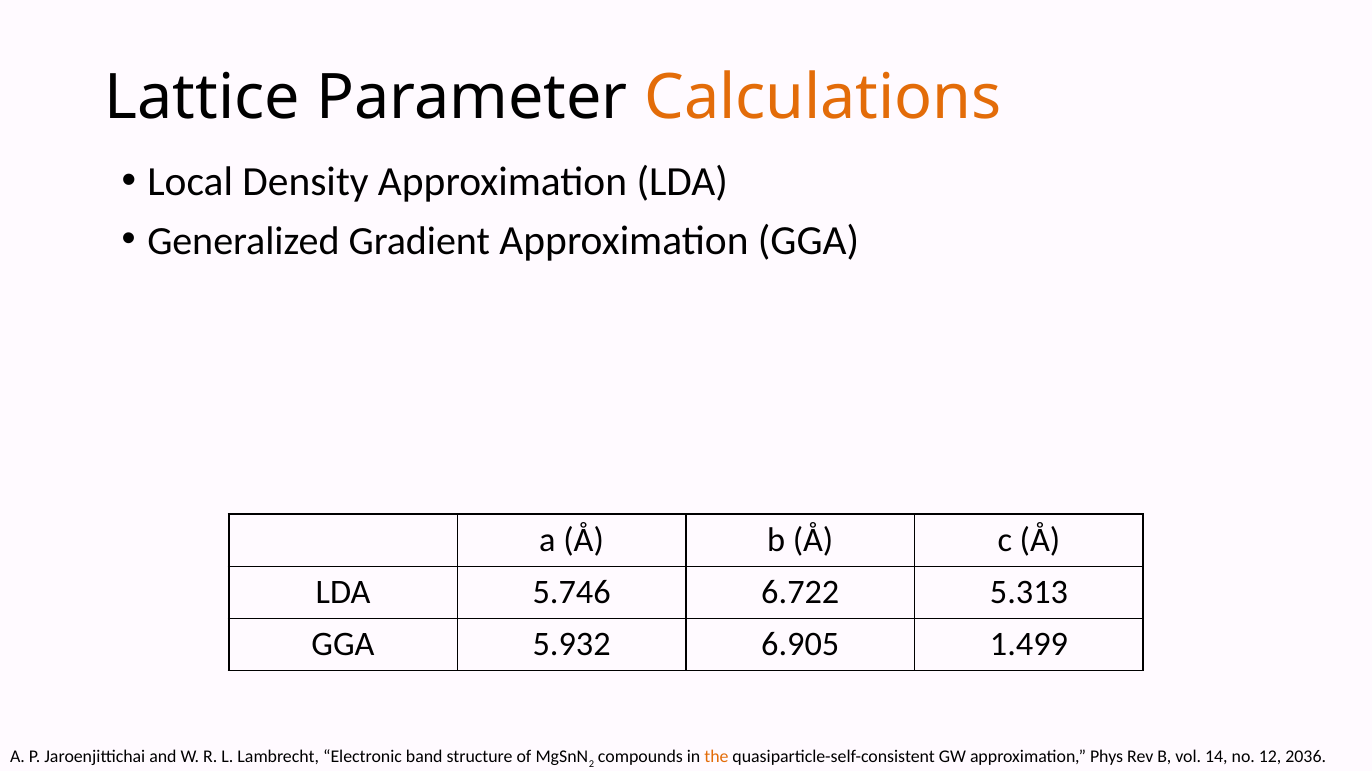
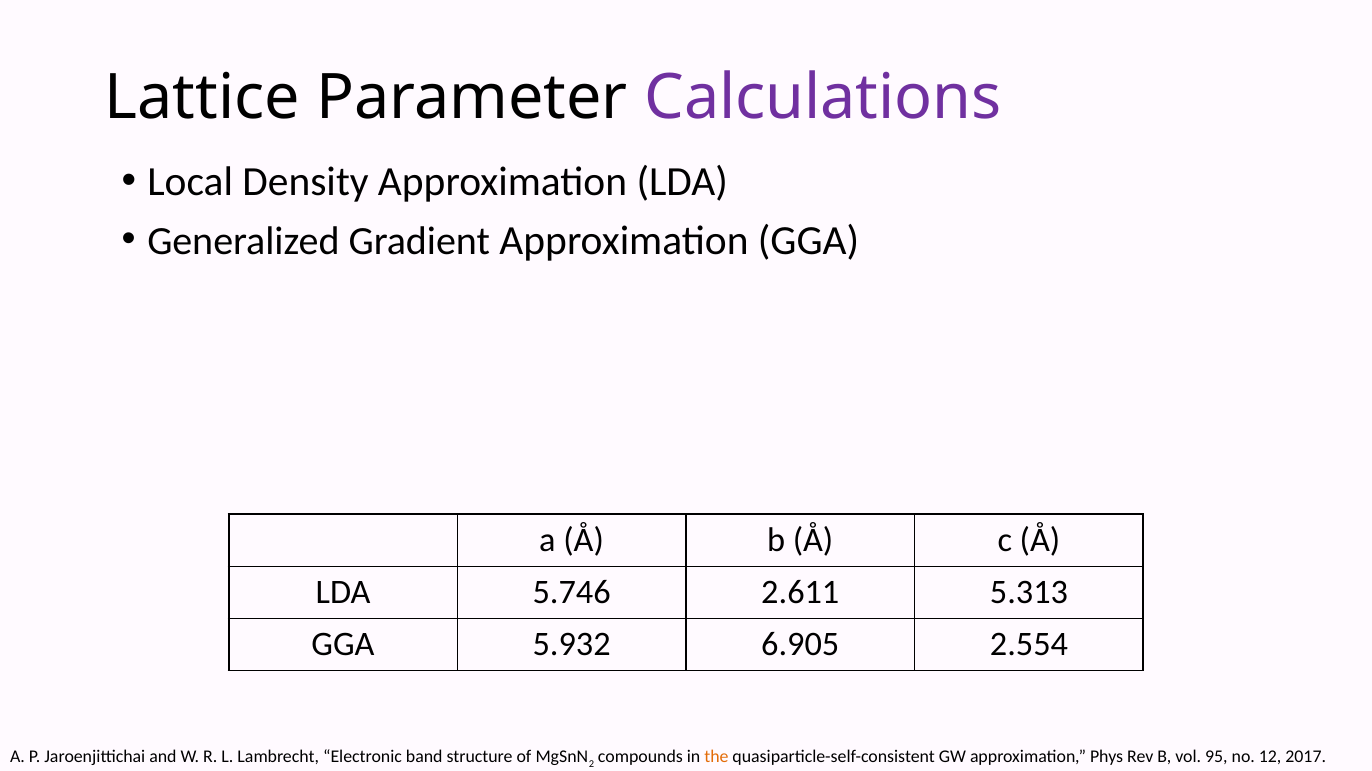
Calculations colour: orange -> purple
6.722: 6.722 -> 2.611
1.499: 1.499 -> 2.554
14: 14 -> 95
2036: 2036 -> 2017
